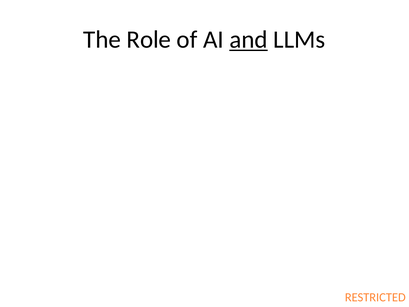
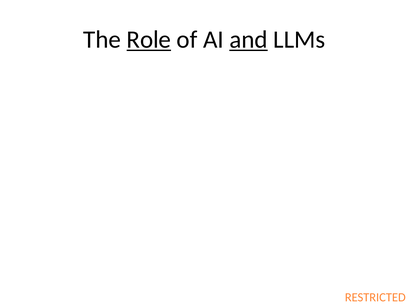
Role underline: none -> present
